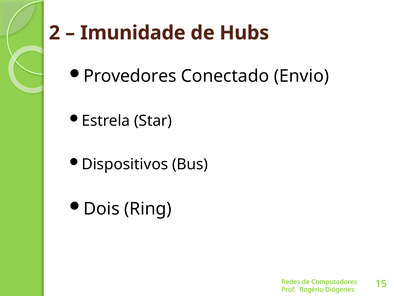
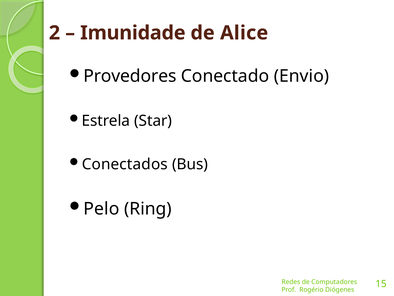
Hubs: Hubs -> Alice
Dispositivos: Dispositivos -> Conectados
Dois: Dois -> Pelo
